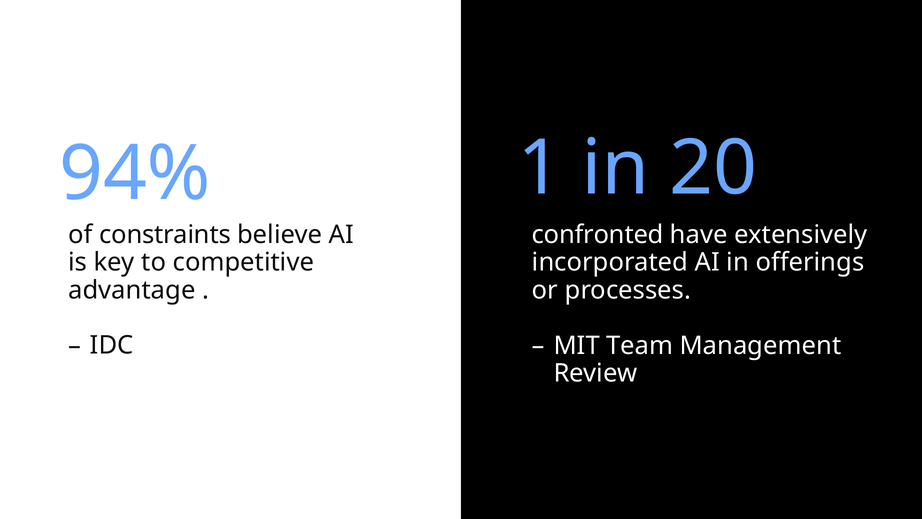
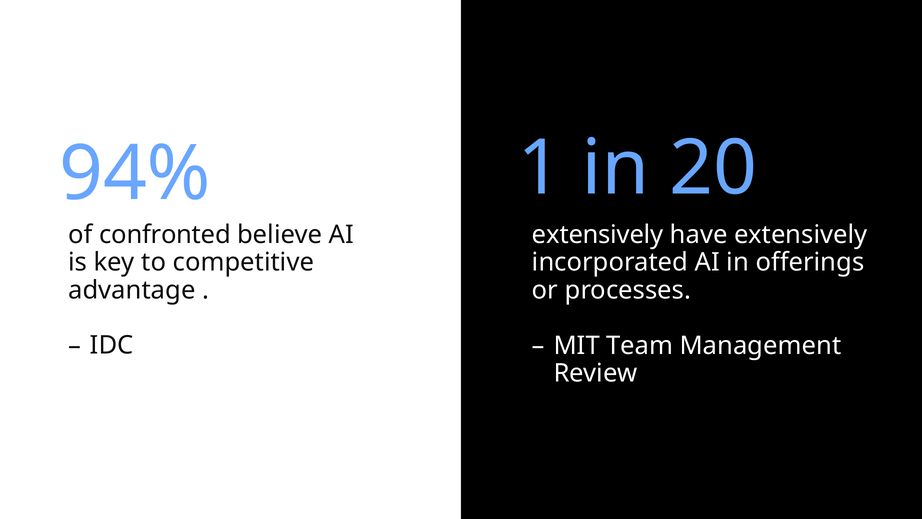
constraints: constraints -> confronted
confronted at (598, 235): confronted -> extensively
